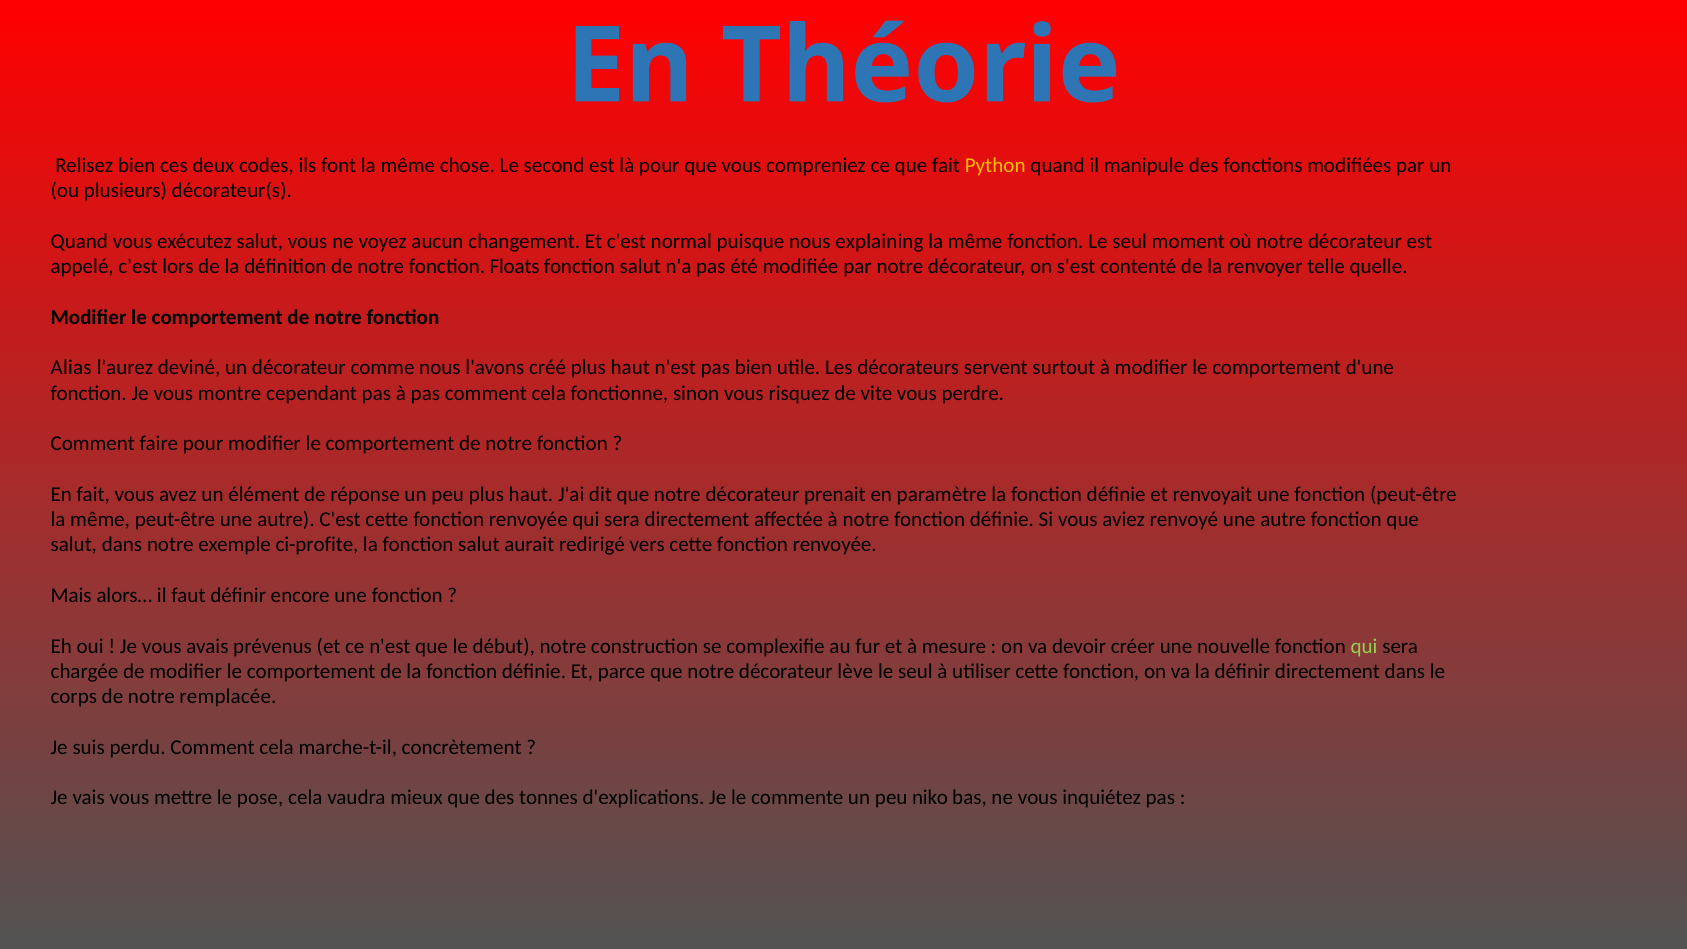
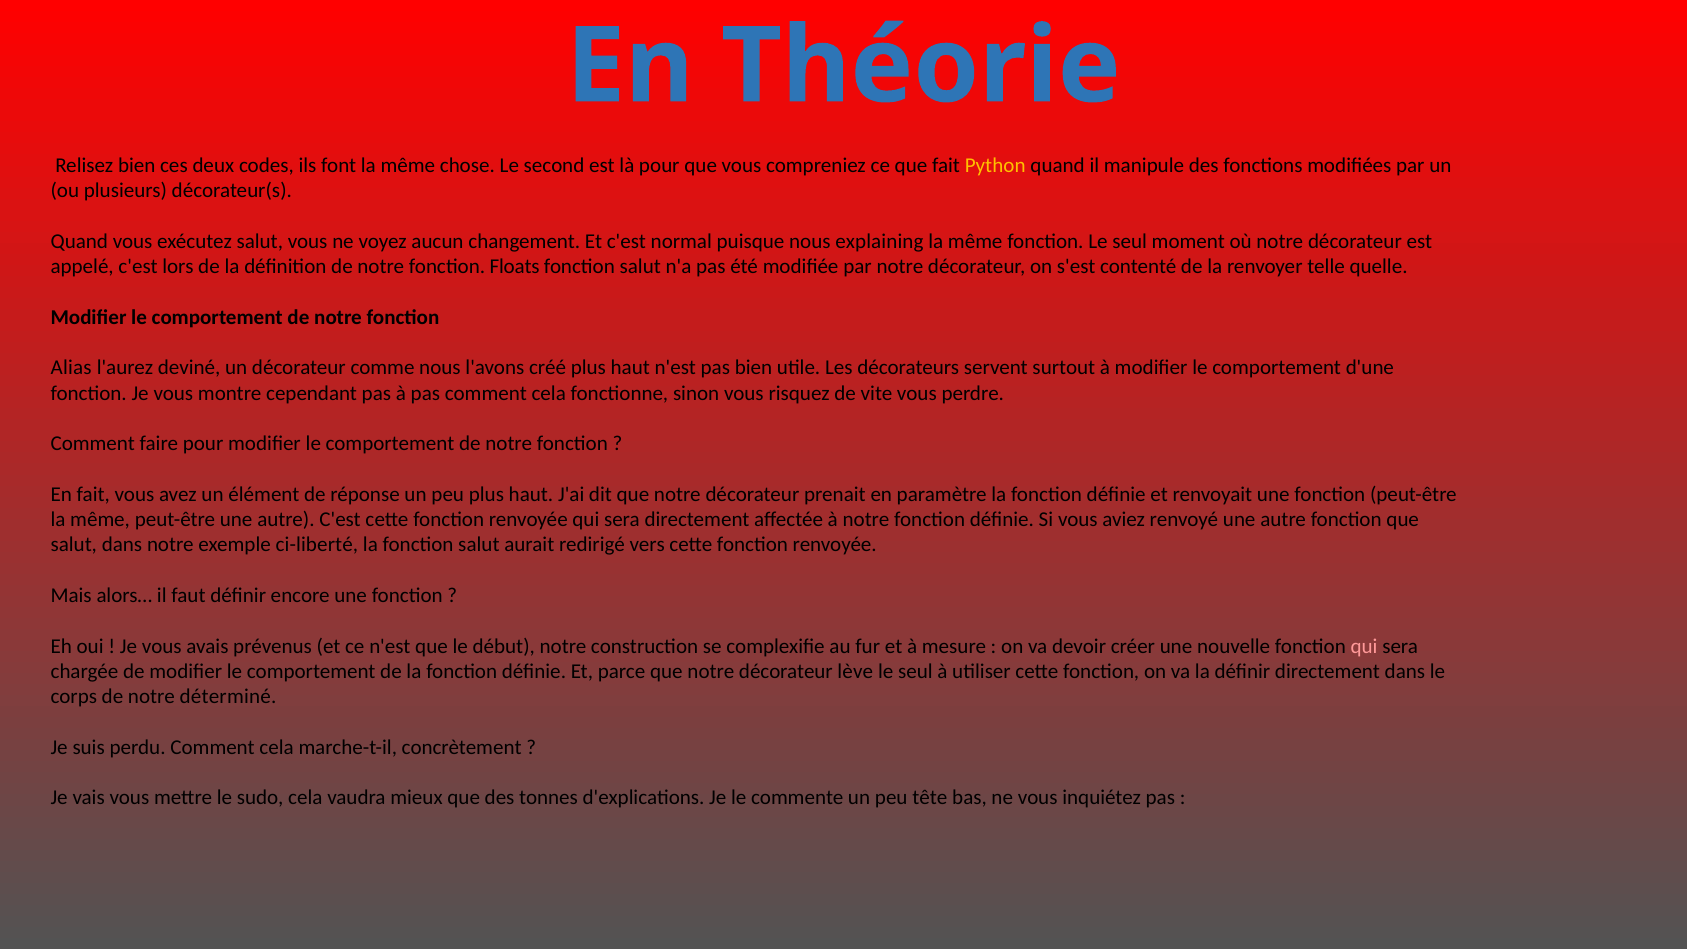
ci-profite: ci-profite -> ci-liberté
qui at (1364, 646) colour: light green -> pink
remplacée: remplacée -> déterminé
pose: pose -> sudo
niko: niko -> tête
